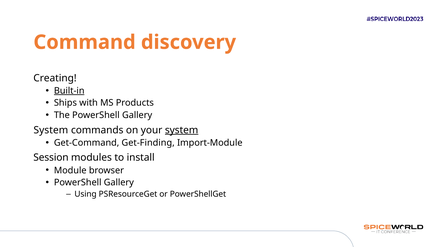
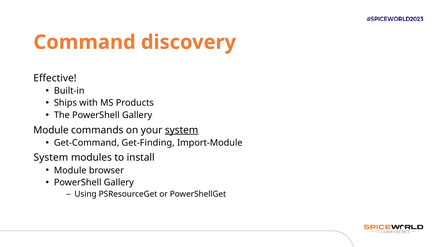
Creating: Creating -> Effective
Built-in underline: present -> none
System at (51, 130): System -> Module
Session at (51, 157): Session -> System
